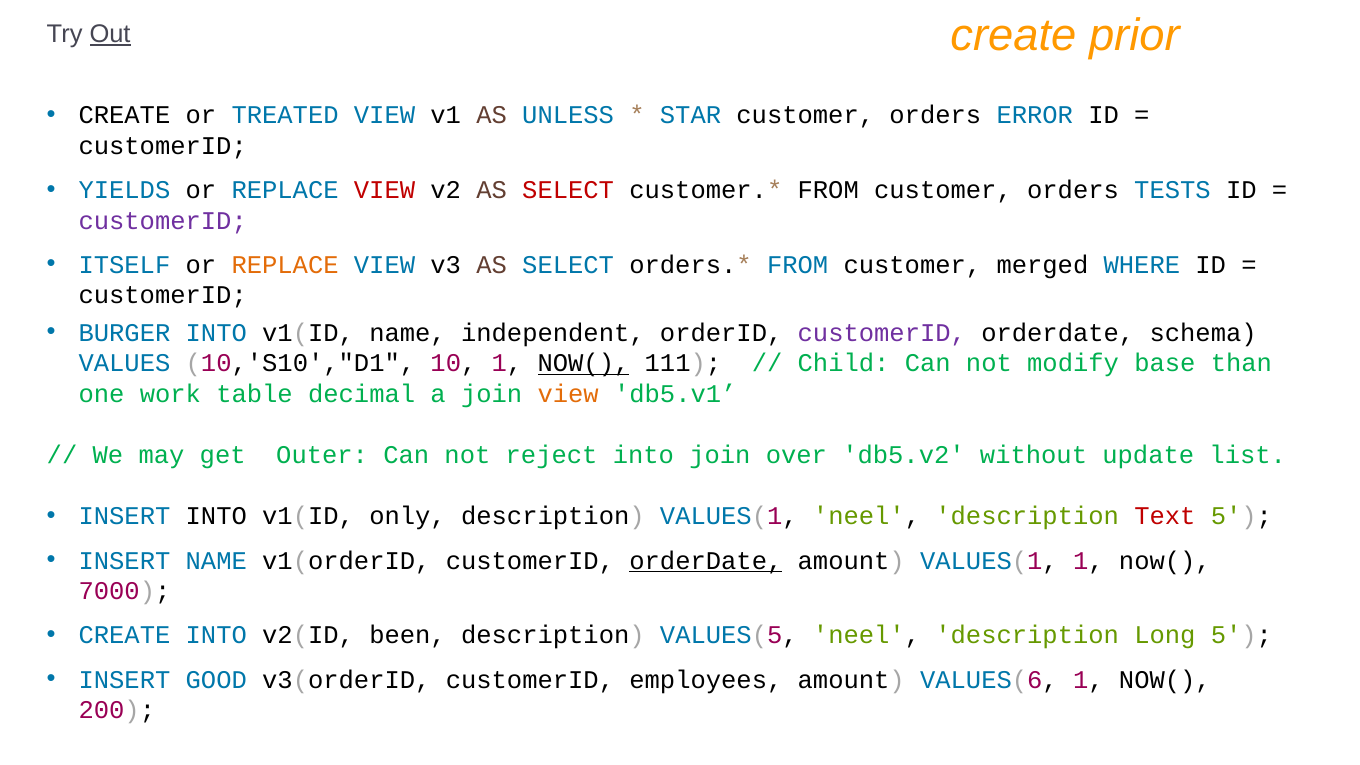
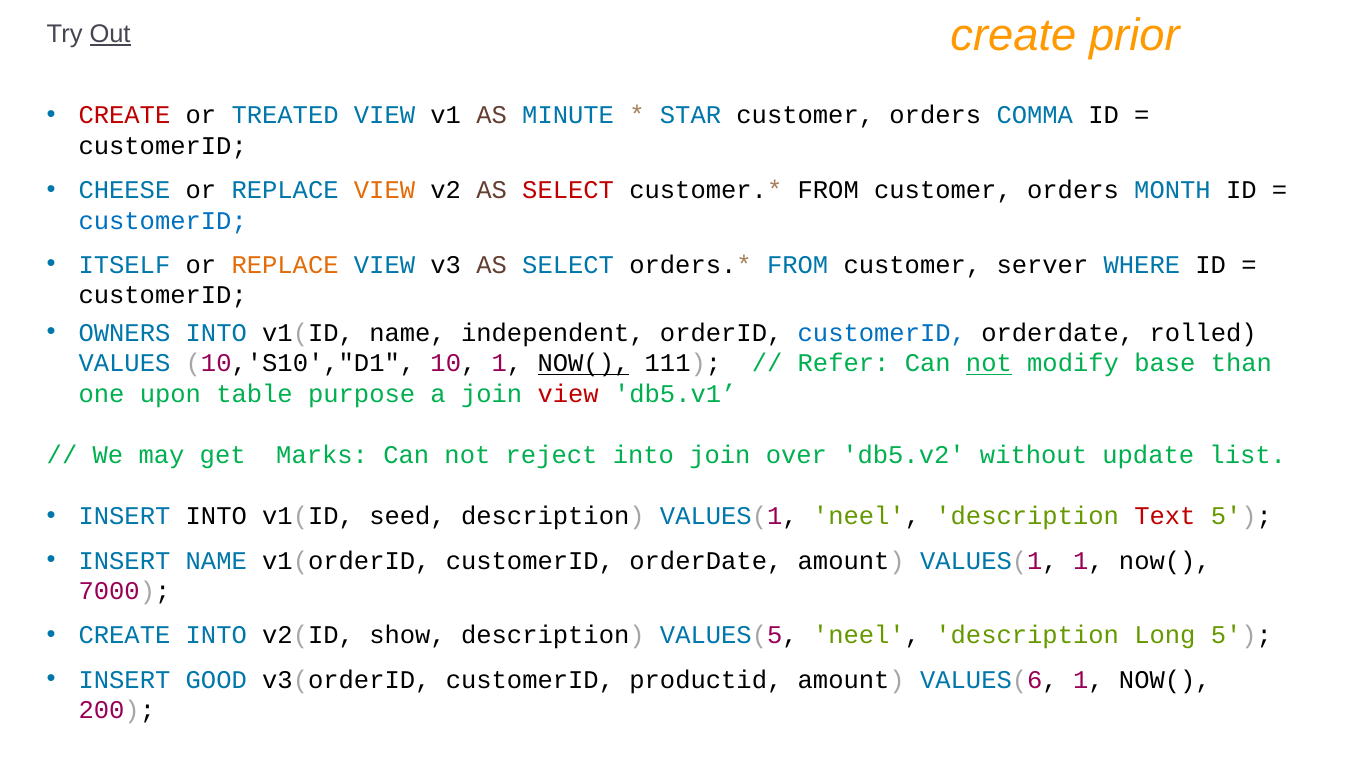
CREATE at (124, 115) colour: black -> red
UNLESS: UNLESS -> MINUTE
ERROR: ERROR -> COMMA
YIELDS: YIELDS -> CHEESE
VIEW at (385, 190) colour: red -> orange
TESTS: TESTS -> MONTH
customerID at (163, 221) colour: purple -> blue
merged: merged -> server
BURGER: BURGER -> OWNERS
customerID at (882, 333) colour: purple -> blue
schema: schema -> rolled
Child: Child -> Refer
not at (989, 364) underline: none -> present
work: work -> upon
decimal: decimal -> purpose
view at (568, 394) colour: orange -> red
Outer: Outer -> Marks
only: only -> seed
orderDate at (706, 561) underline: present -> none
been: been -> show
employees: employees -> productid
